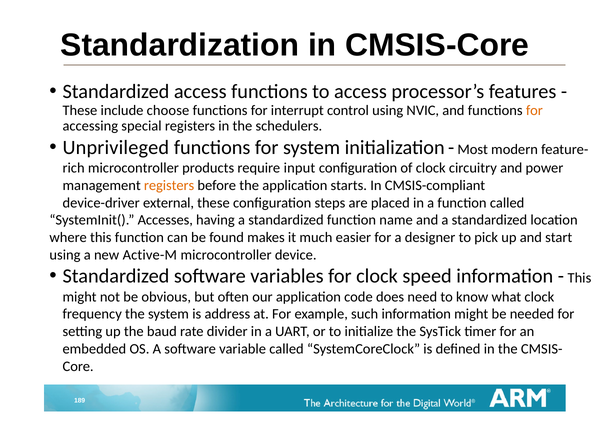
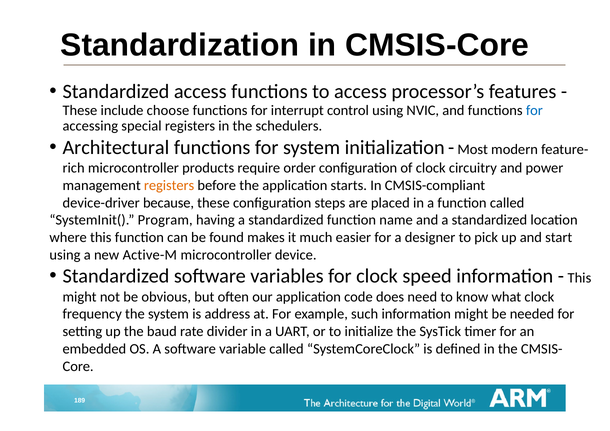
for at (534, 110) colour: orange -> blue
Unprivileged: Unprivileged -> Architectural
input: input -> order
external: external -> because
Accesses: Accesses -> Program
